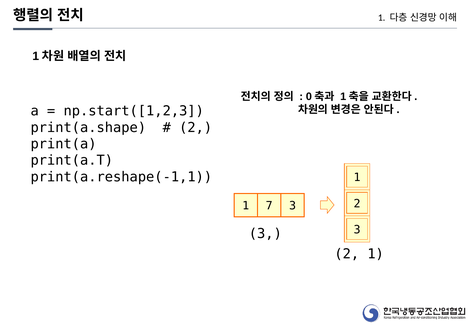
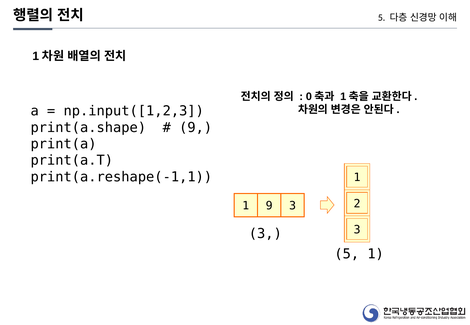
1 at (382, 18): 1 -> 5
np.start([1,2,3: np.start([1,2,3 -> np.input([1,2,3
2 at (196, 128): 2 -> 9
1 7: 7 -> 9
2 at (347, 254): 2 -> 5
